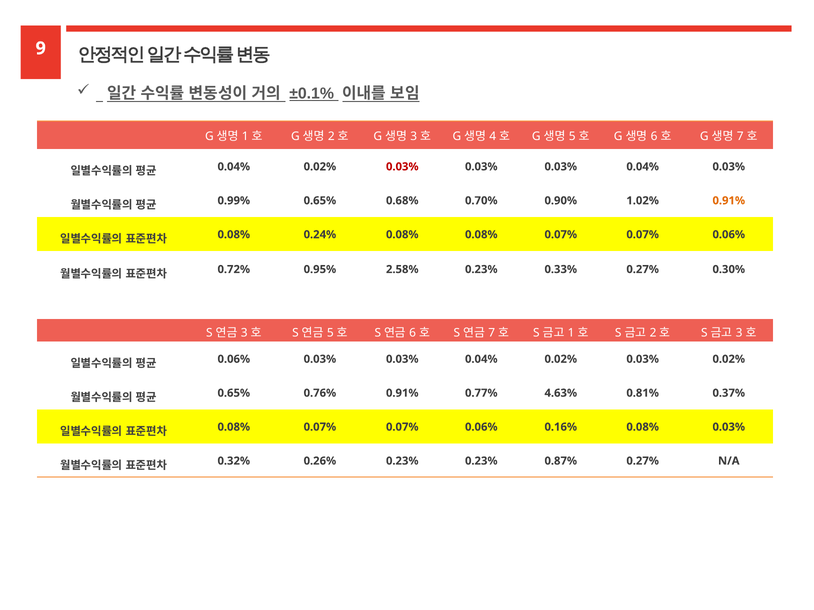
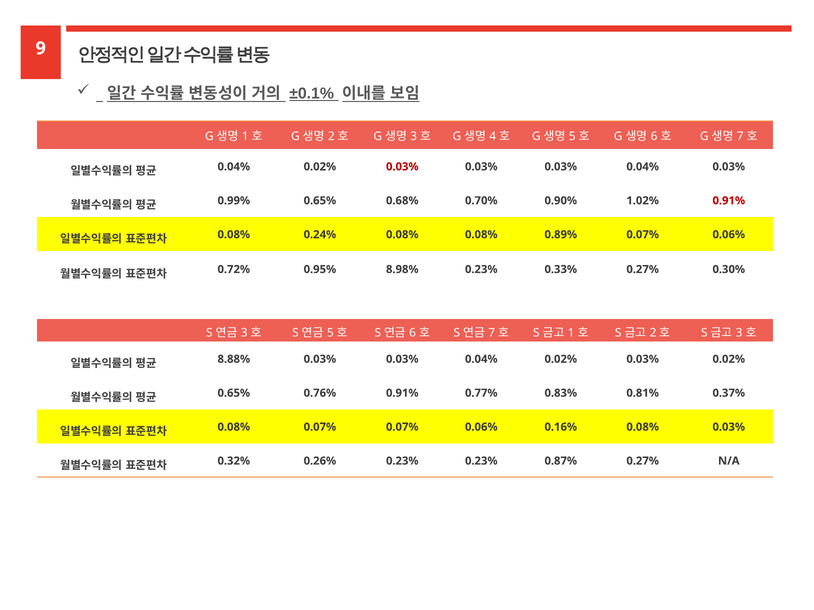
0.91% at (729, 201) colour: orange -> red
0.08% 0.08% 0.07%: 0.07% -> 0.89%
2.58%: 2.58% -> 8.98%
0.06% at (234, 359): 0.06% -> 8.88%
4.63%: 4.63% -> 0.83%
